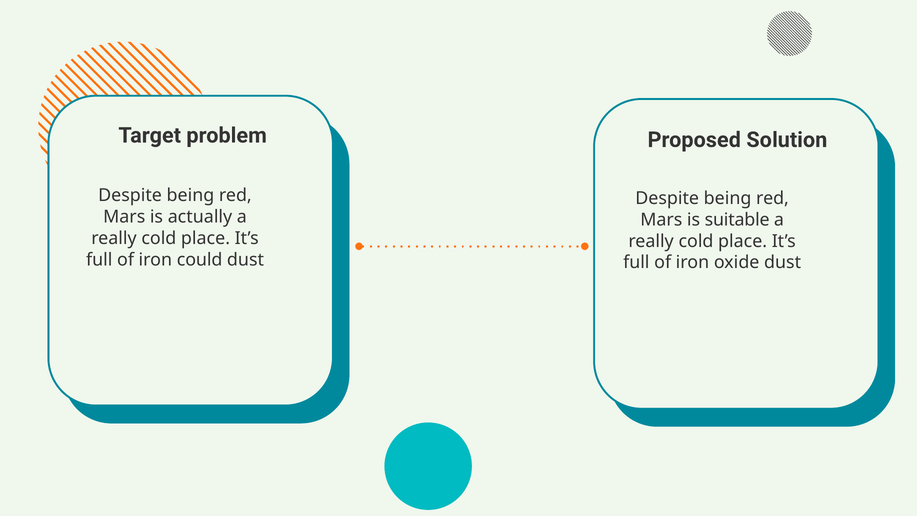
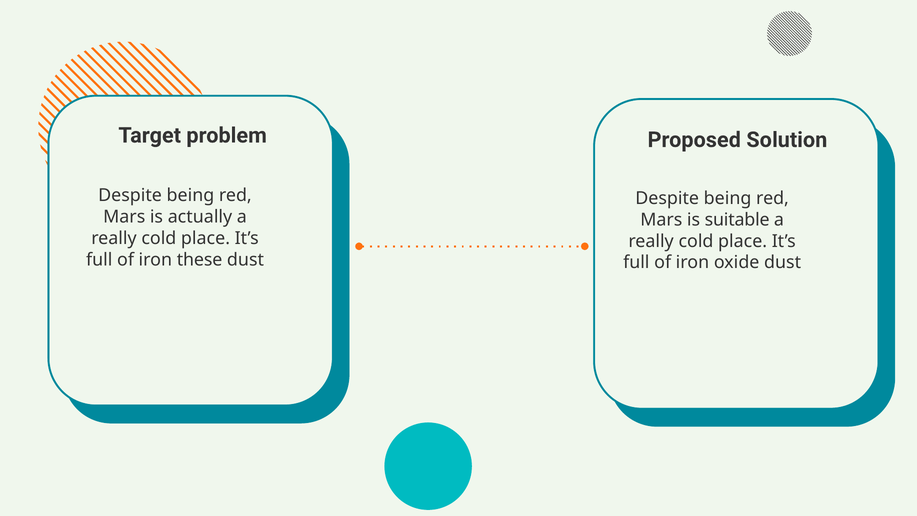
could: could -> these
